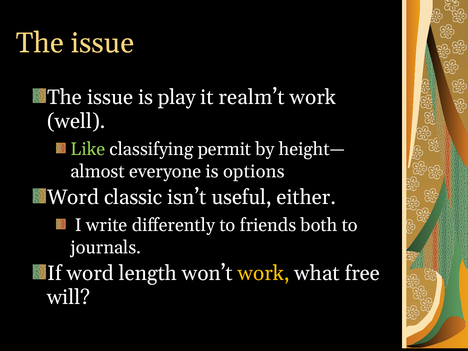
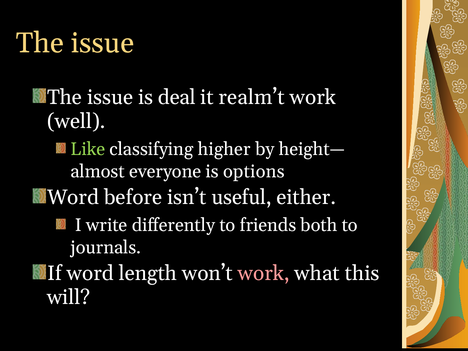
play: play -> deal
permit: permit -> higher
classic: classic -> before
work at (264, 273) colour: yellow -> pink
free: free -> this
